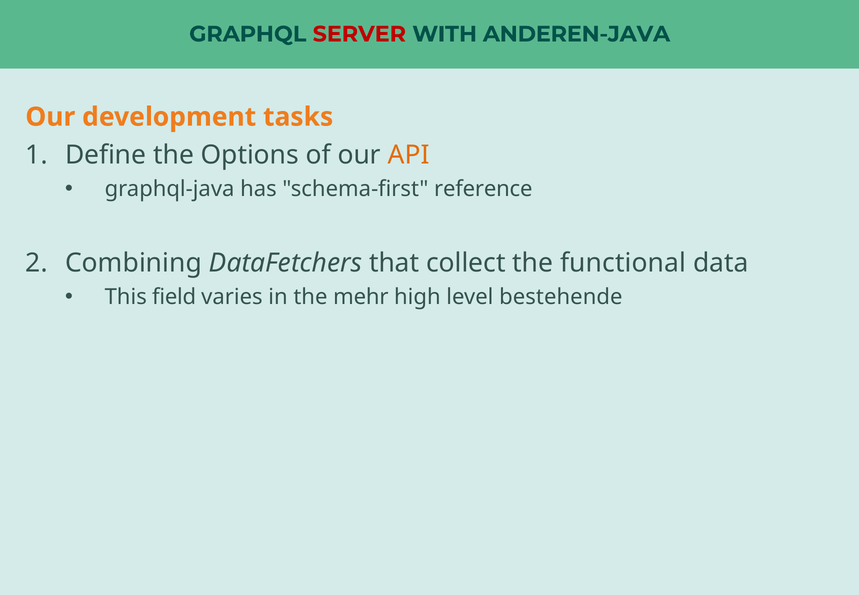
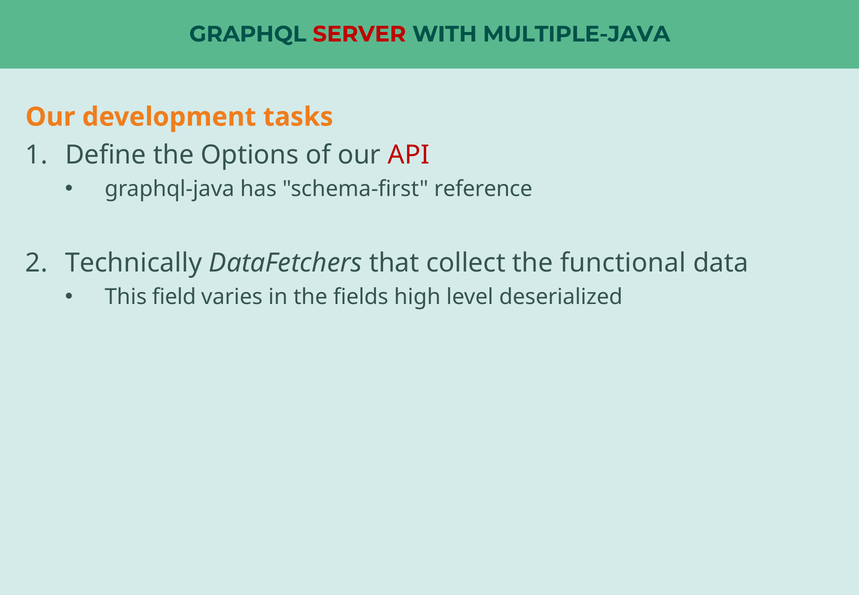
ANDEREN-JAVA: ANDEREN-JAVA -> MULTIPLE-JAVA
API colour: orange -> red
Combining: Combining -> Technically
mehr: mehr -> fields
bestehende: bestehende -> deserialized
